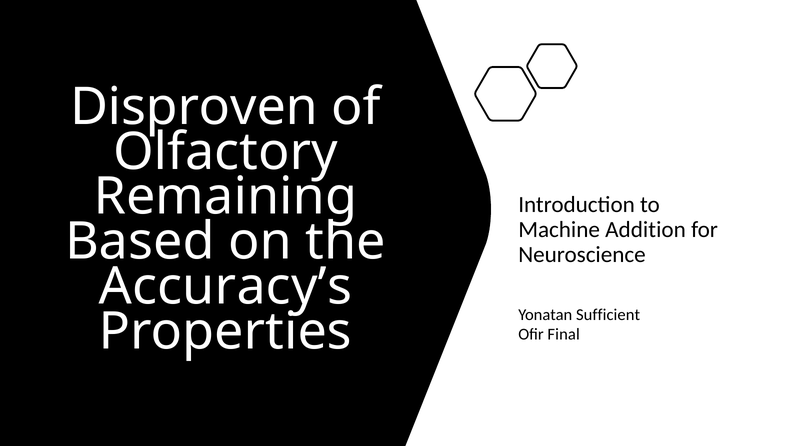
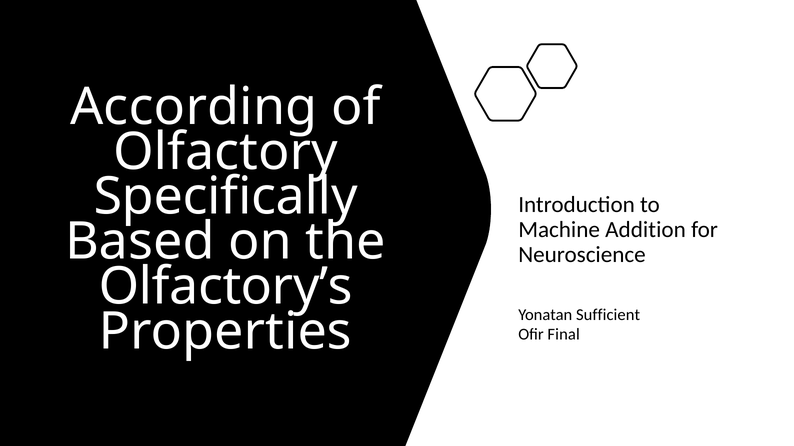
Disproven: Disproven -> According
Remaining: Remaining -> Specifically
Accuracy’s: Accuracy’s -> Olfactory’s
